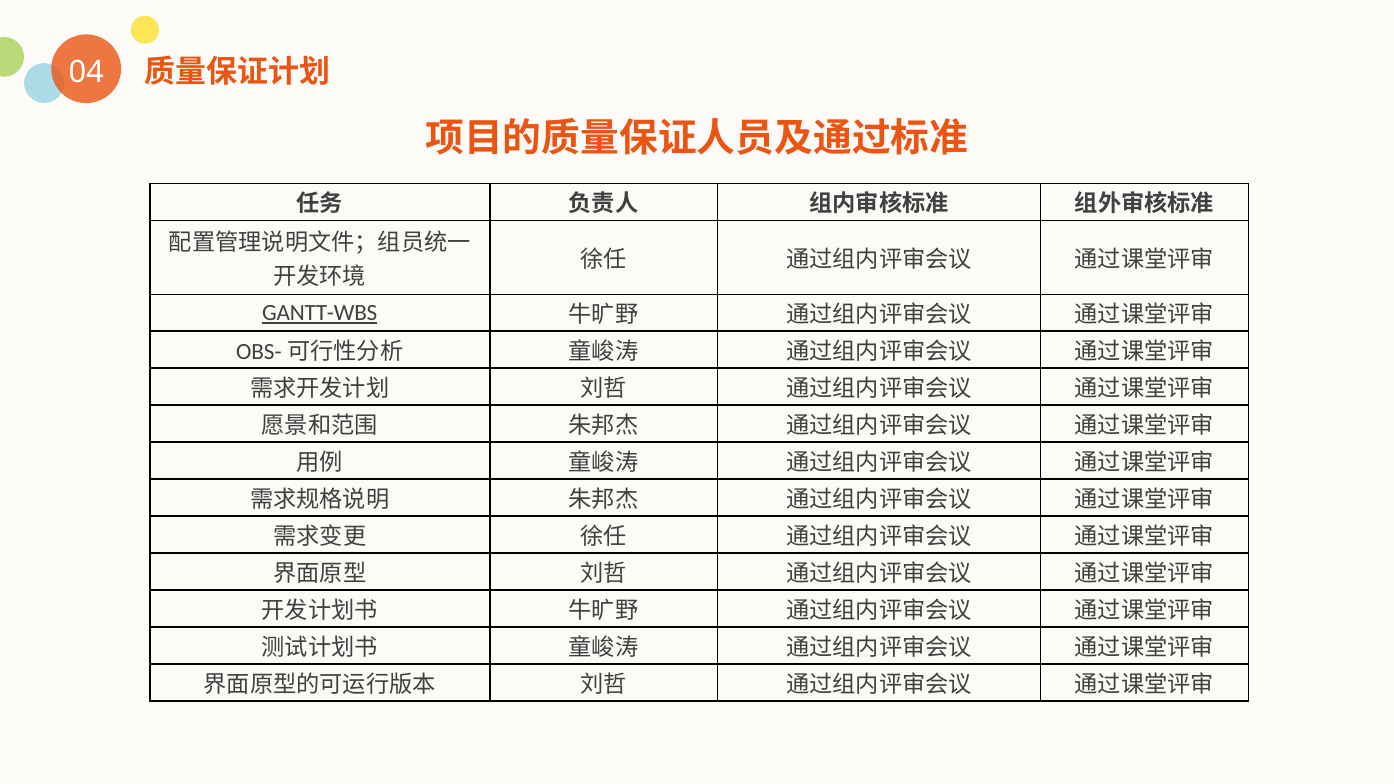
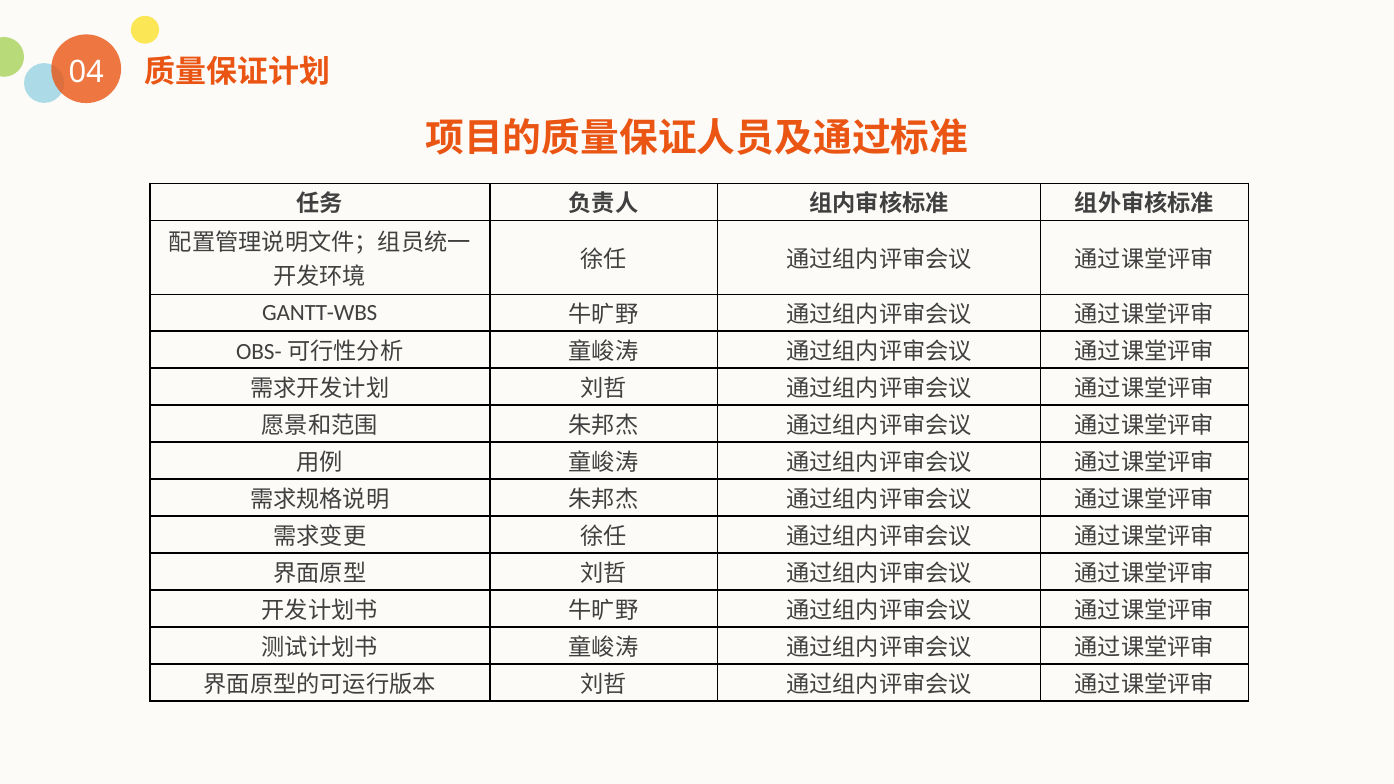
GANTT-WBS underline: present -> none
